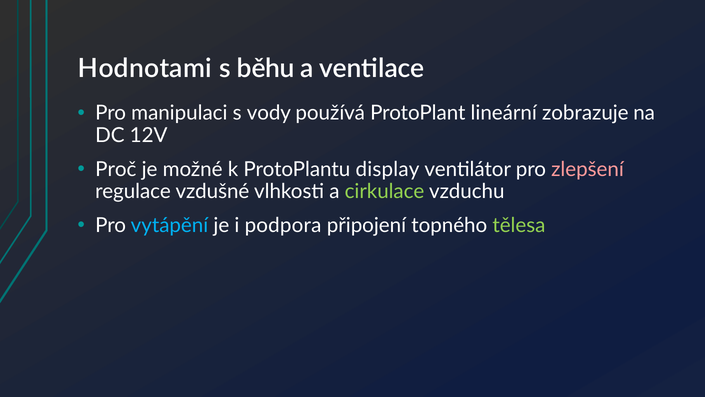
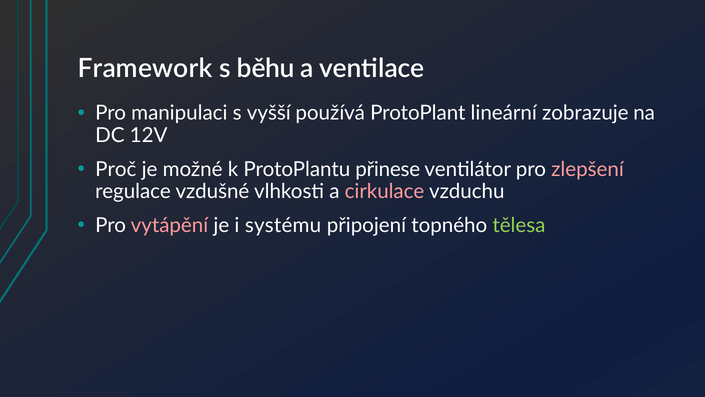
Hodnotami: Hodnotami -> Framework
vody: vody -> vyšší
display: display -> přinese
cirkulace colour: light green -> pink
vytápění colour: light blue -> pink
podpora: podpora -> systému
